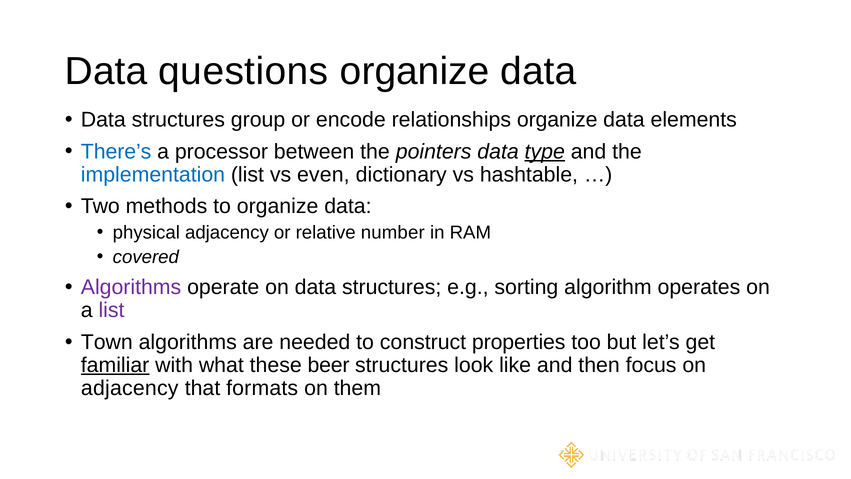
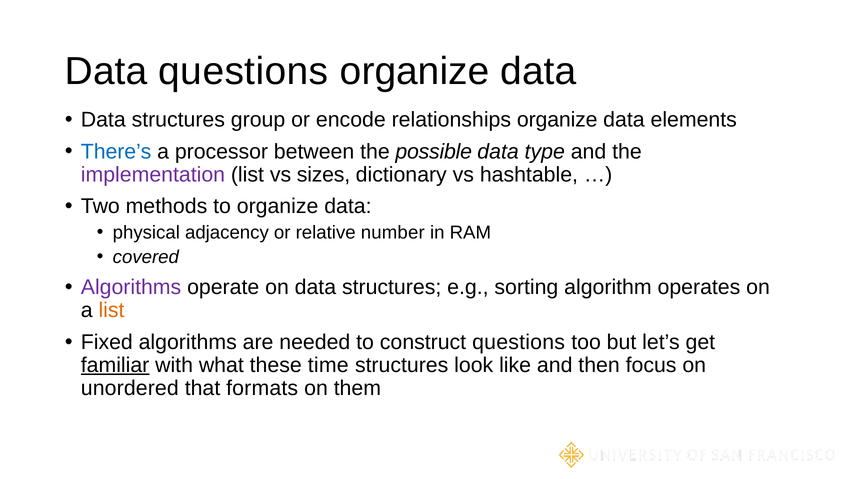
pointers: pointers -> possible
type underline: present -> none
implementation colour: blue -> purple
even: even -> sizes
list at (111, 310) colour: purple -> orange
Town: Town -> Fixed
construct properties: properties -> questions
beer: beer -> time
adjacency at (130, 388): adjacency -> unordered
